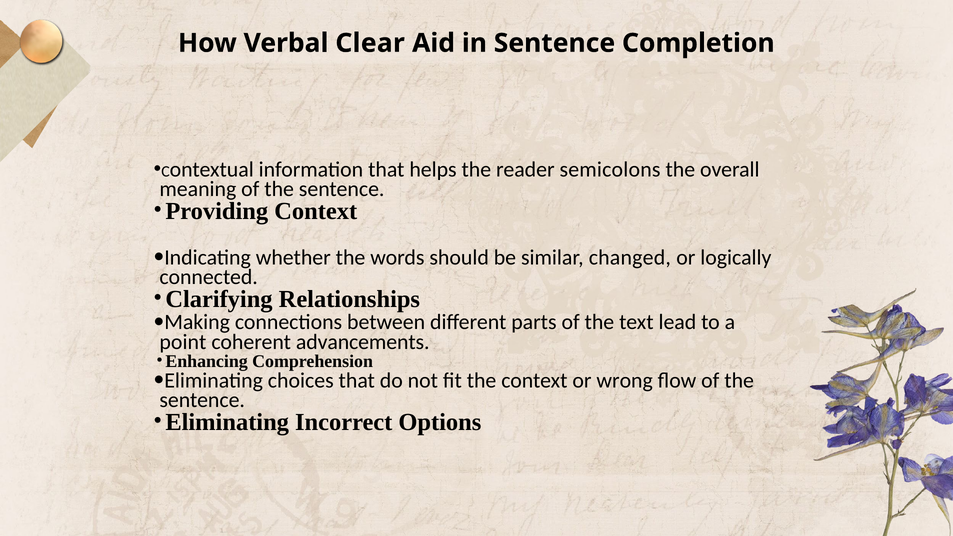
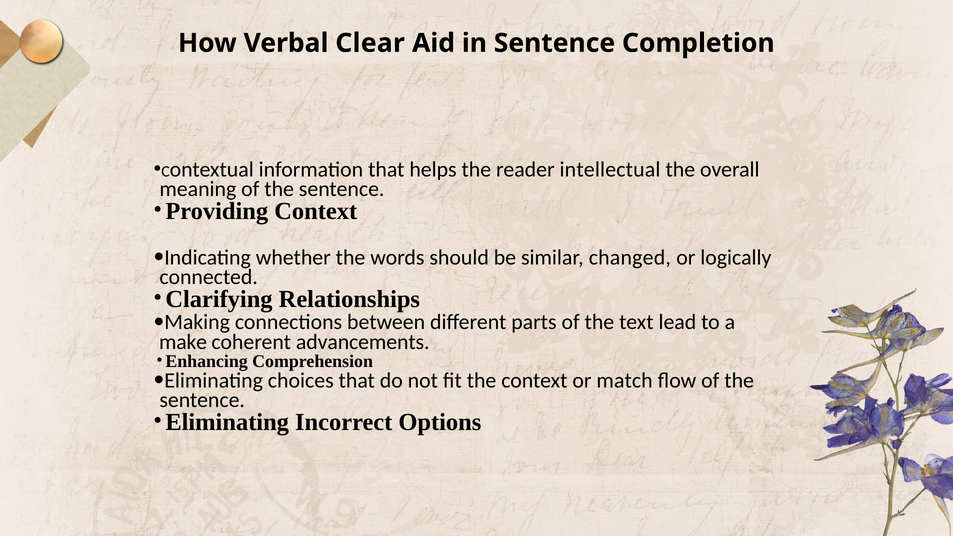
semicolons: semicolons -> intellectual
point: point -> make
wrong: wrong -> match
